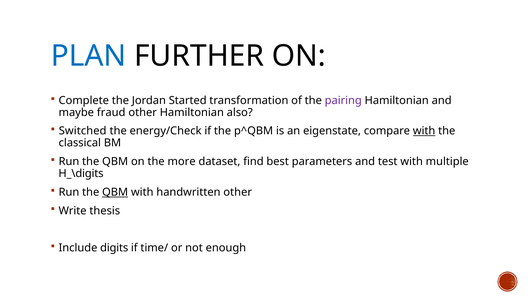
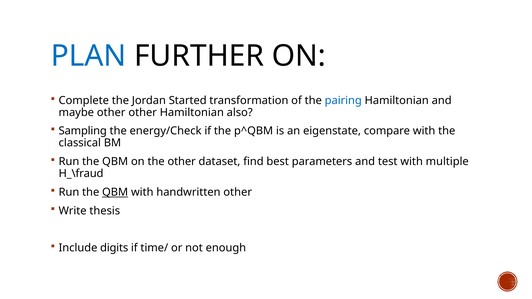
pairing colour: purple -> blue
maybe fraud: fraud -> other
Switched: Switched -> Sampling
with at (424, 131) underline: present -> none
the more: more -> other
H_\digits: H_\digits -> H_\fraud
